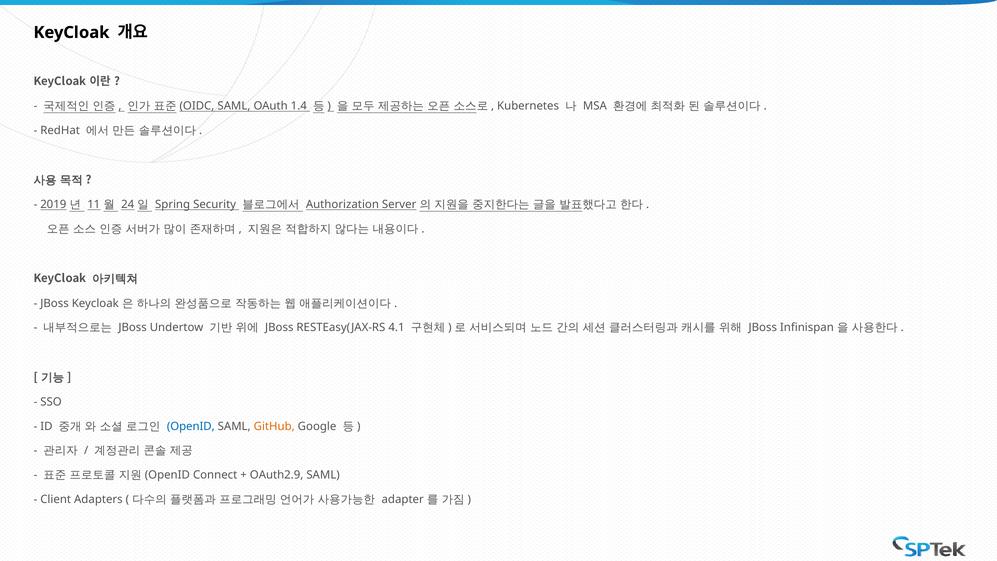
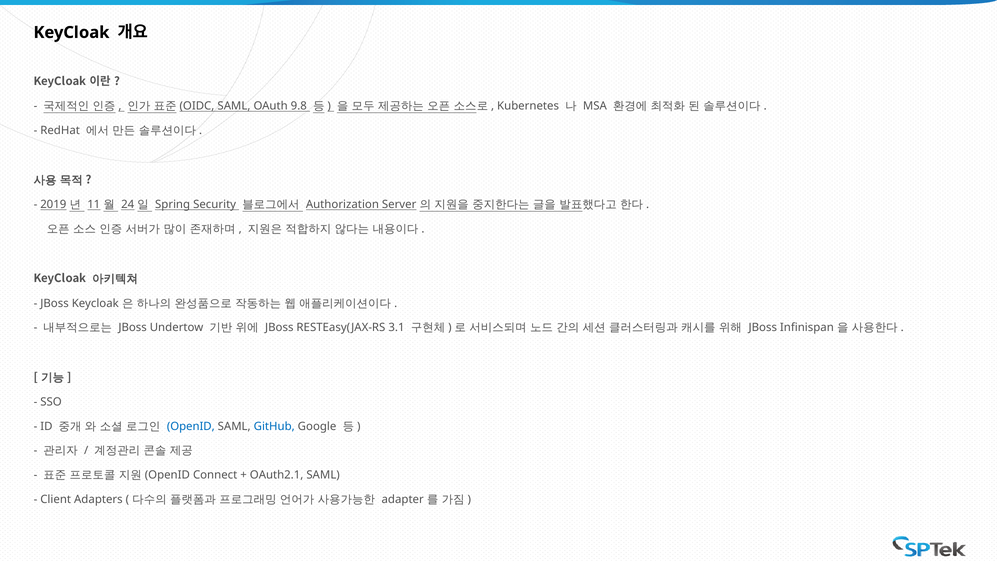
1.4: 1.4 -> 9.8
4.1: 4.1 -> 3.1
GitHub colour: orange -> blue
OAuth2.9: OAuth2.9 -> OAuth2.1
